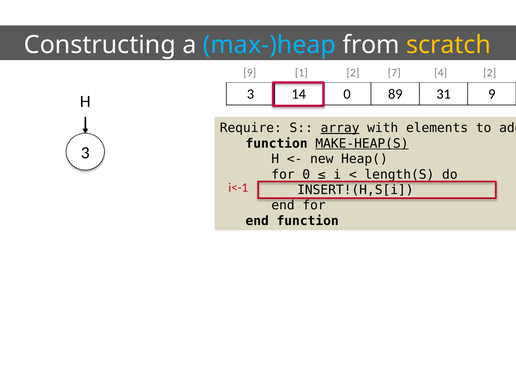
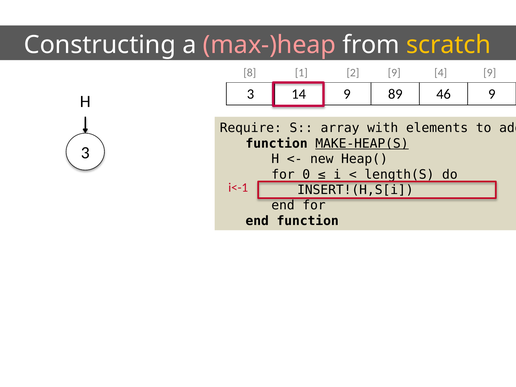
max-)heap colour: light blue -> pink
9 at (250, 73): 9 -> 8
2 7: 7 -> 9
4 2: 2 -> 9
0 at (347, 94): 0 -> 9
31: 31 -> 46
array underline: present -> none
